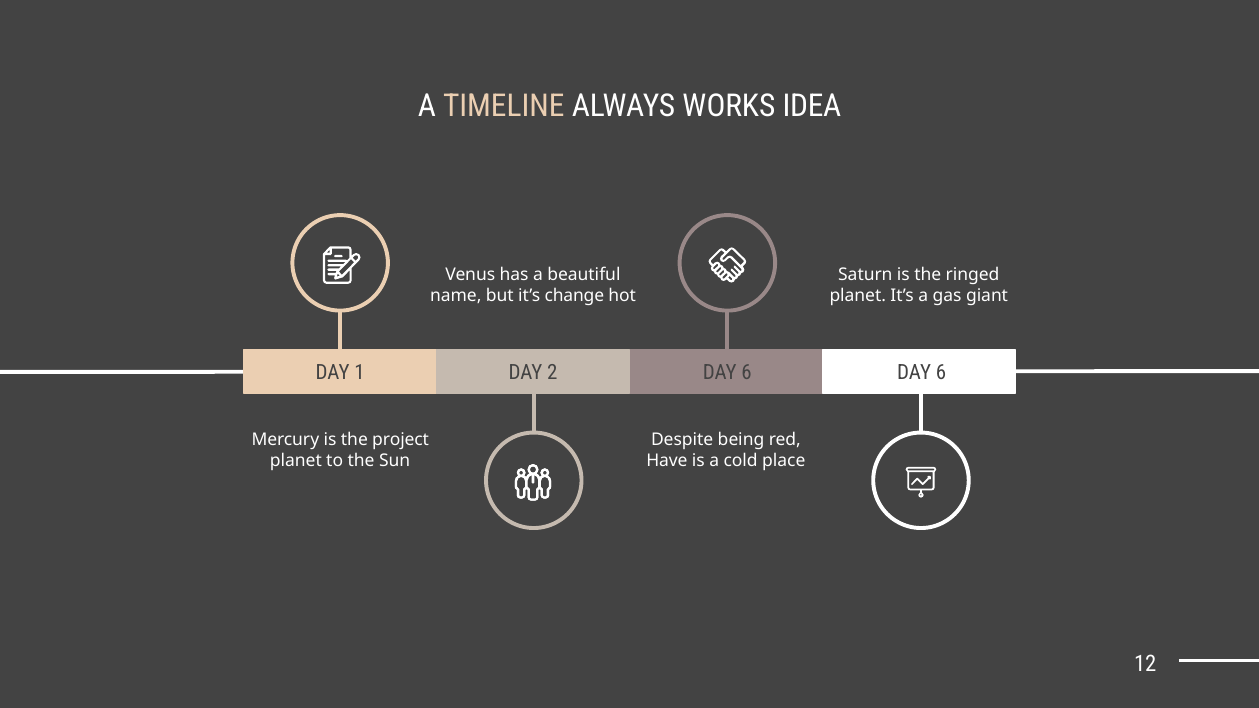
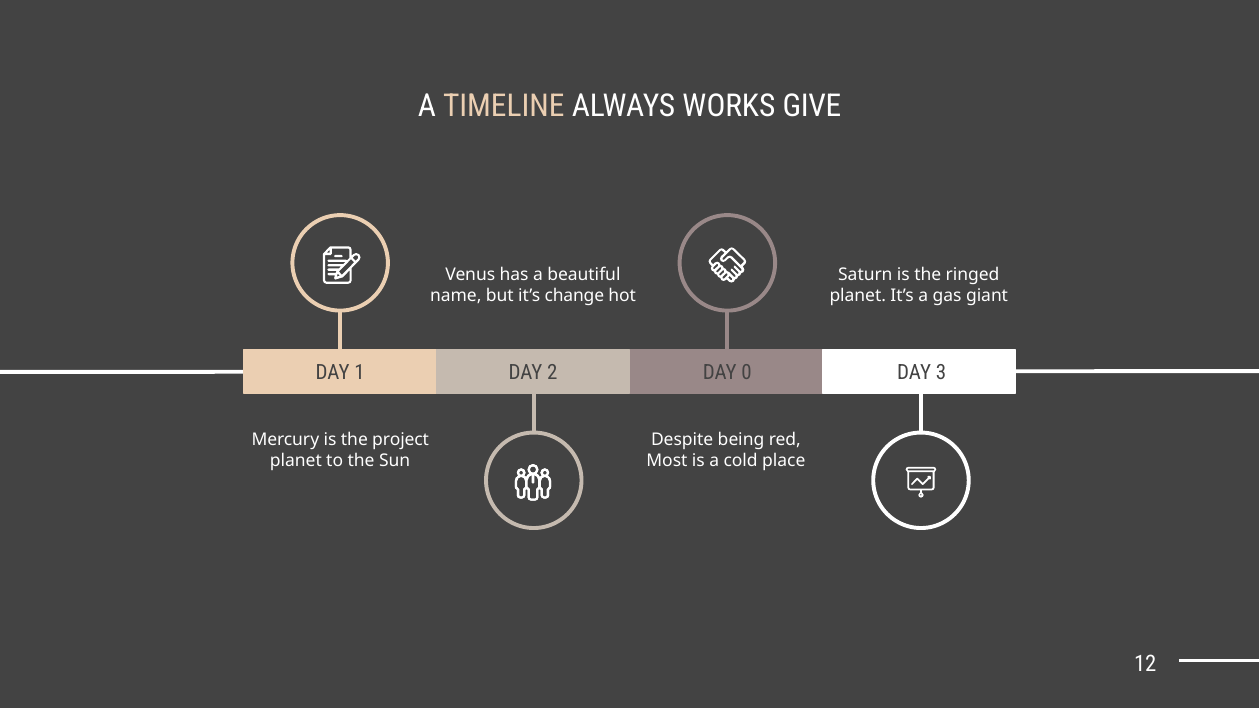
IDEA: IDEA -> GIVE
2 DAY 6: 6 -> 0
6 at (941, 373): 6 -> 3
Have: Have -> Most
